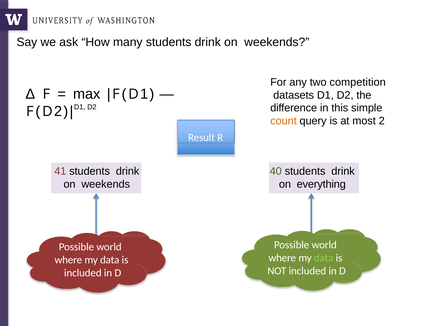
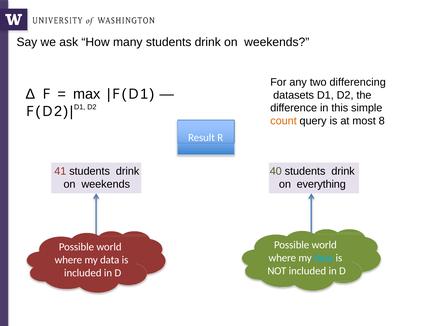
competition: competition -> differencing
2: 2 -> 8
data at (324, 258) colour: light green -> light blue
